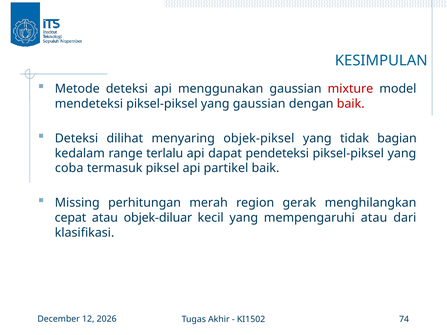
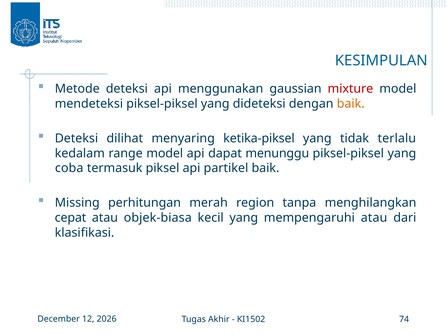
yang gaussian: gaussian -> dideteksi
baik at (351, 104) colour: red -> orange
objek-piksel: objek-piksel -> ketika-piksel
bagian: bagian -> terlalu
range terlalu: terlalu -> model
pendeteksi: pendeteksi -> menunggu
gerak: gerak -> tanpa
objek-diluar: objek-diluar -> objek-biasa
